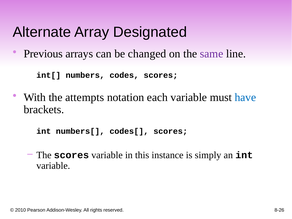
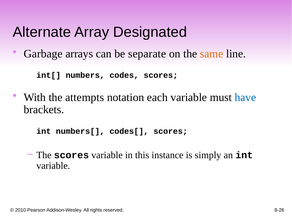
Previous: Previous -> Garbage
changed: changed -> separate
same colour: purple -> orange
